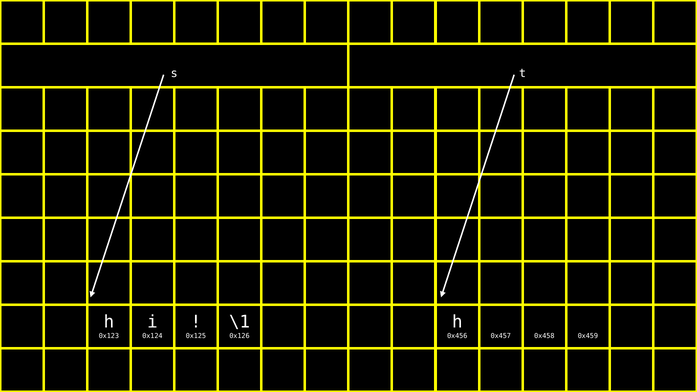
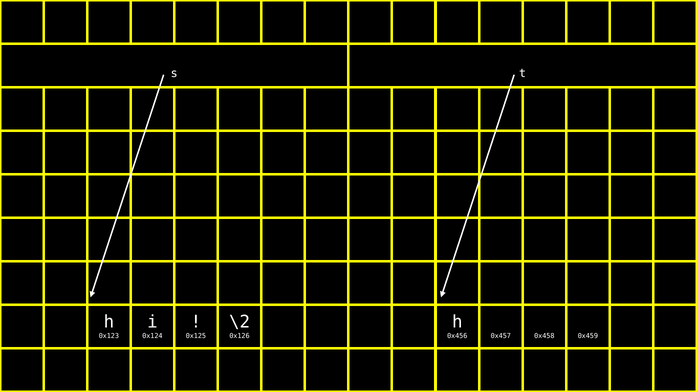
\1: \1 -> \2
